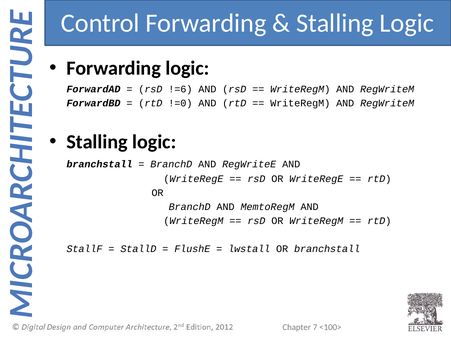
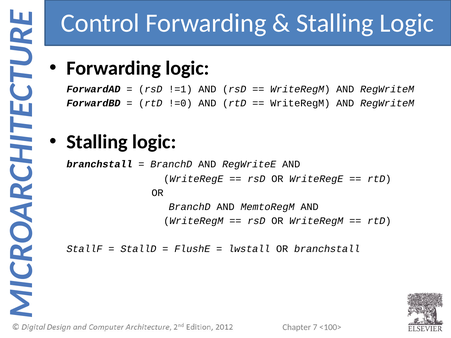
!=6: !=6 -> !=1
